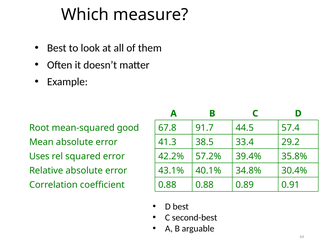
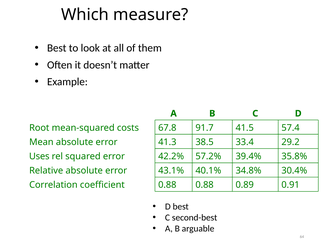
good: good -> costs
44.5: 44.5 -> 41.5
